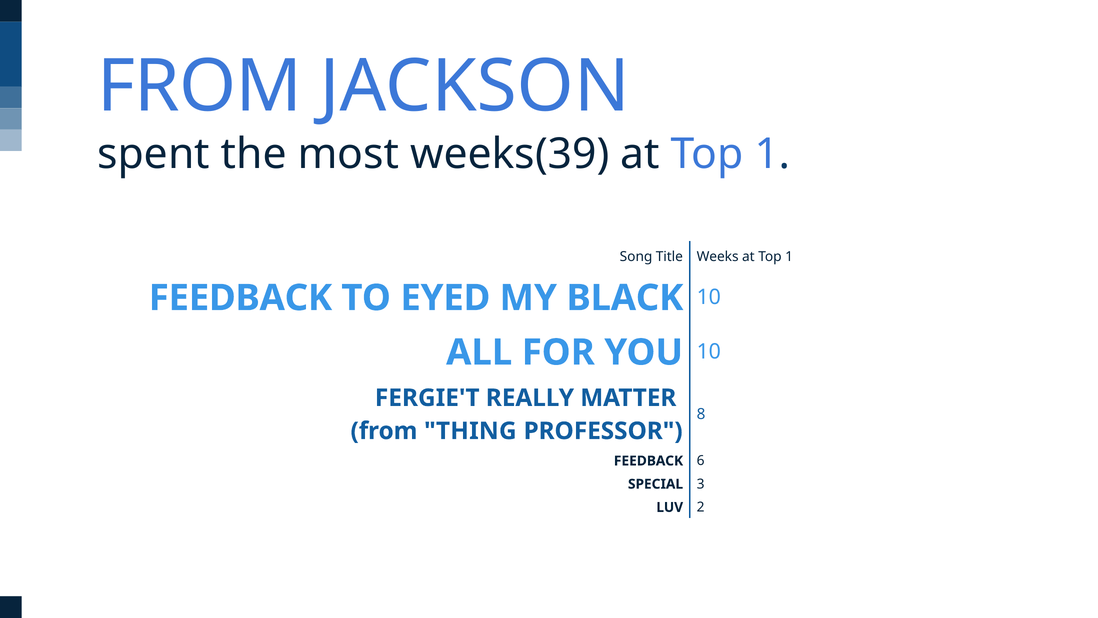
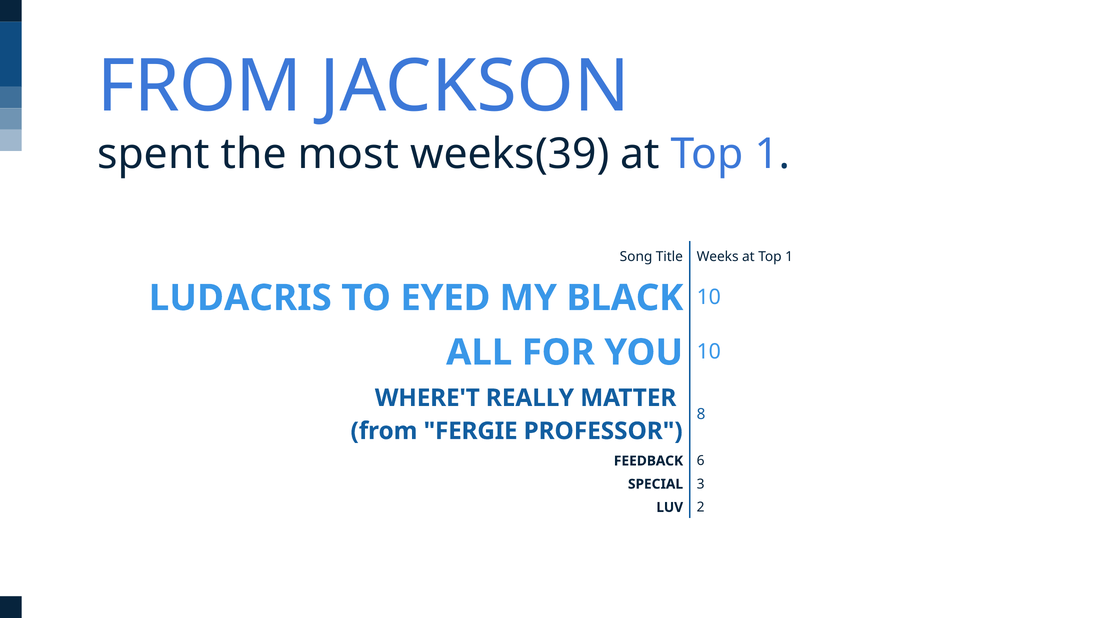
FEEDBACK at (240, 298): FEEDBACK -> LUDACRIS
FERGIE'T: FERGIE'T -> WHERE'T
THING: THING -> FERGIE
